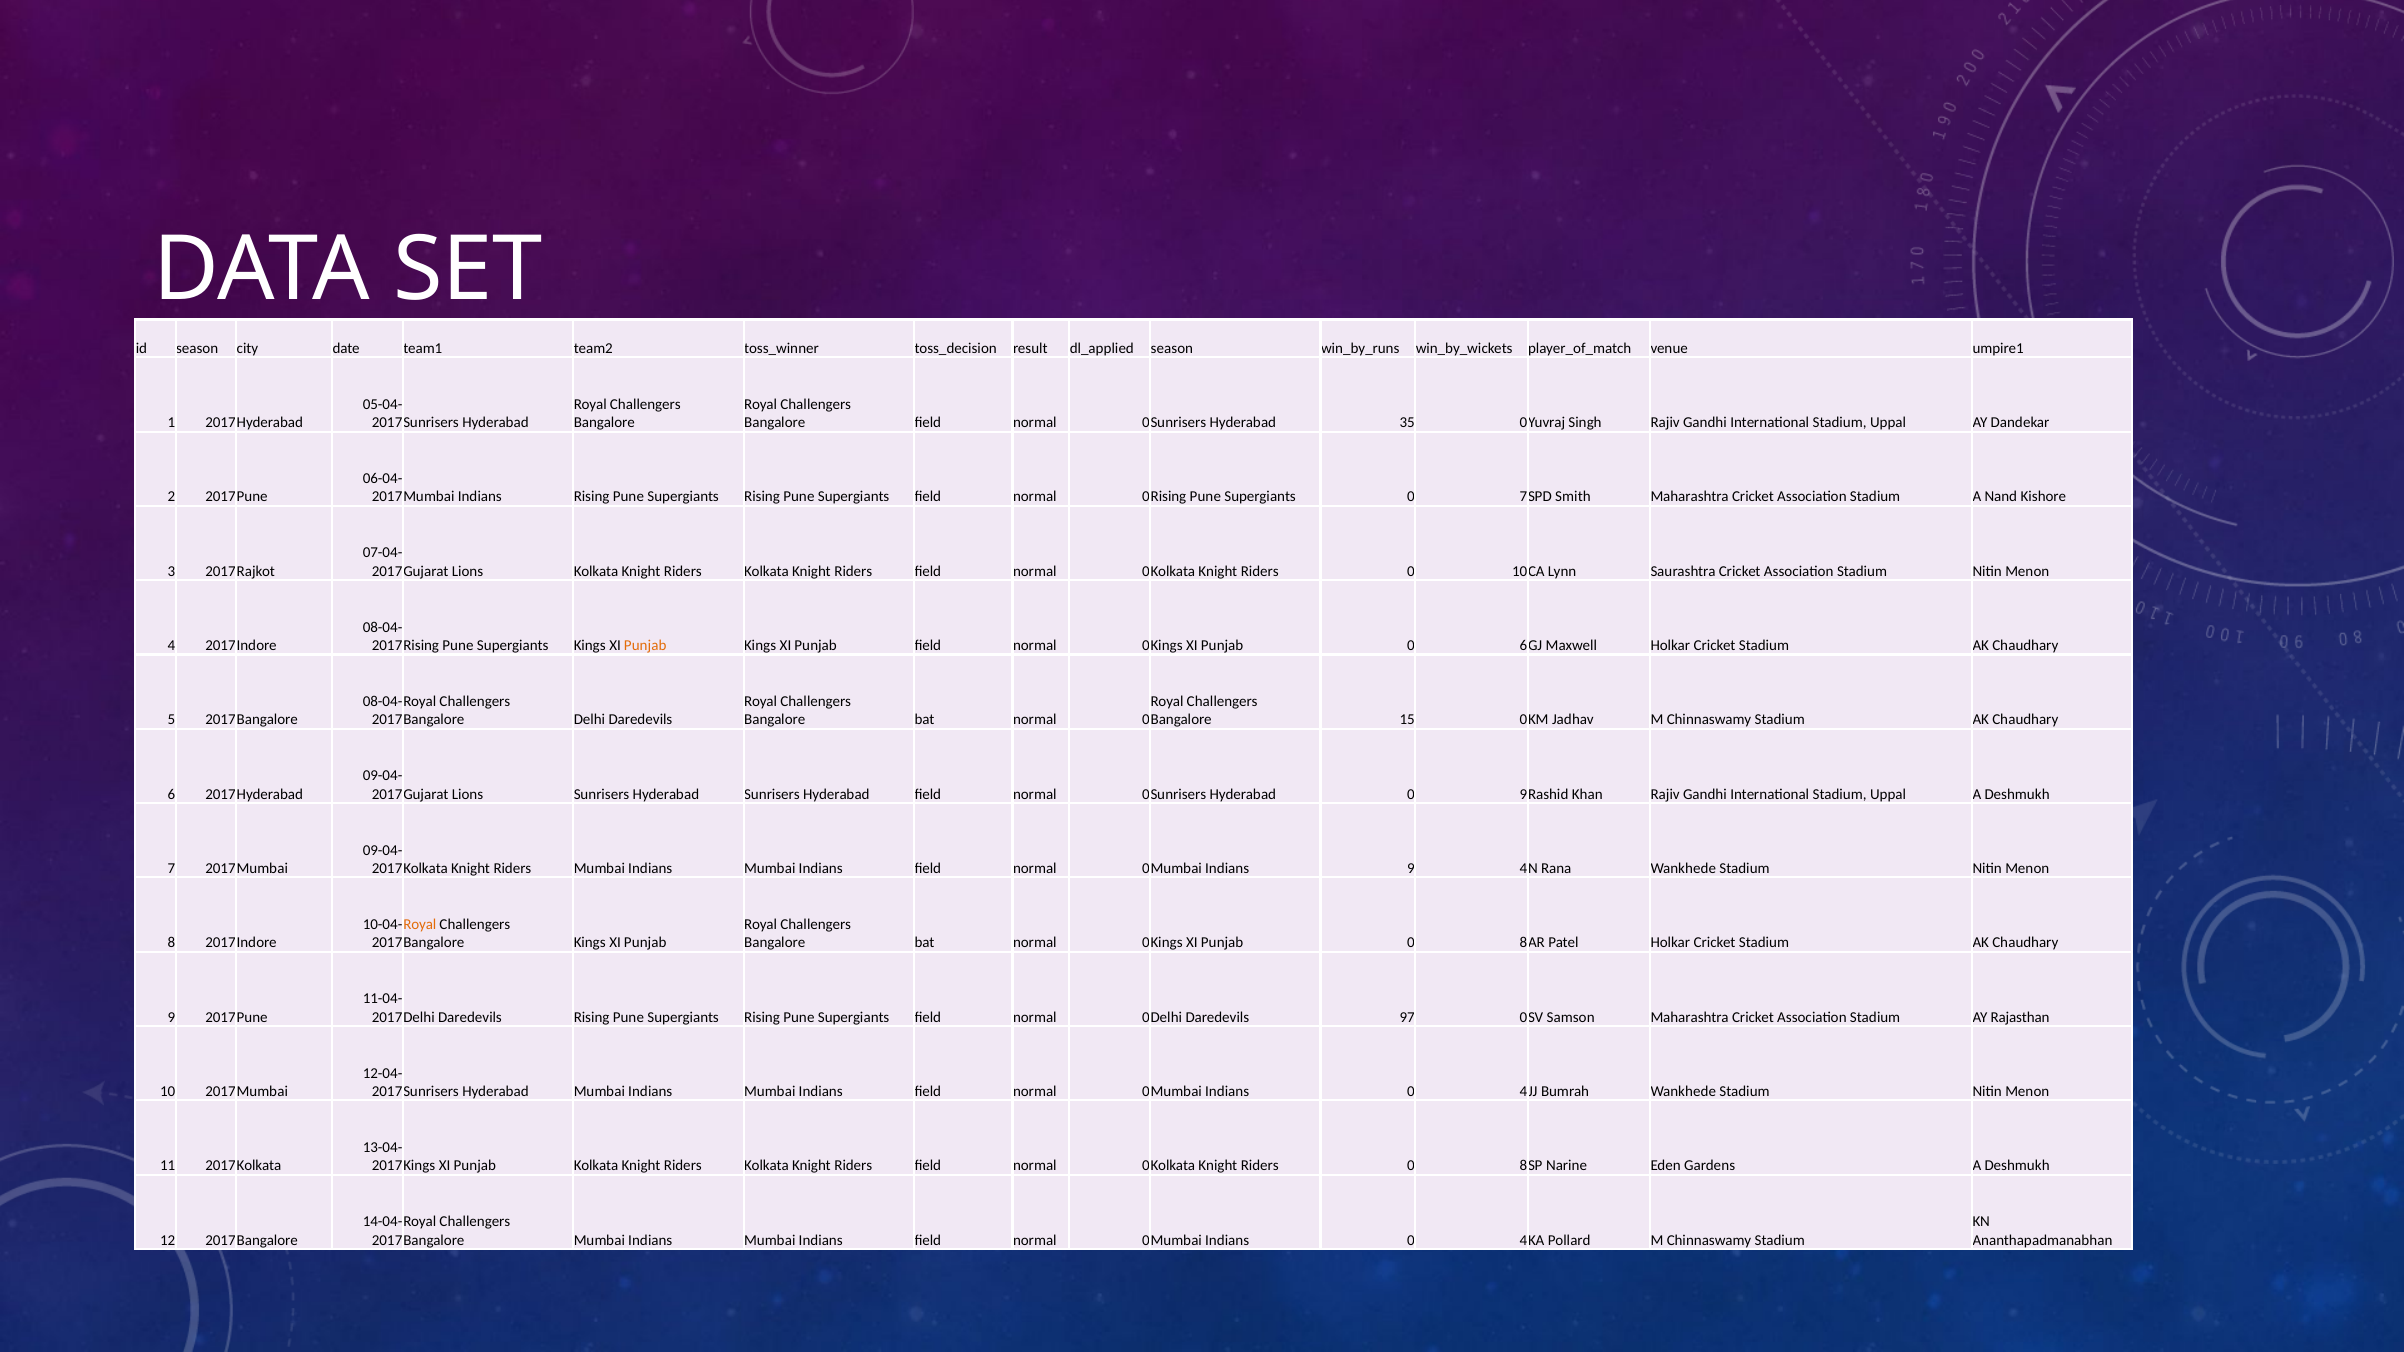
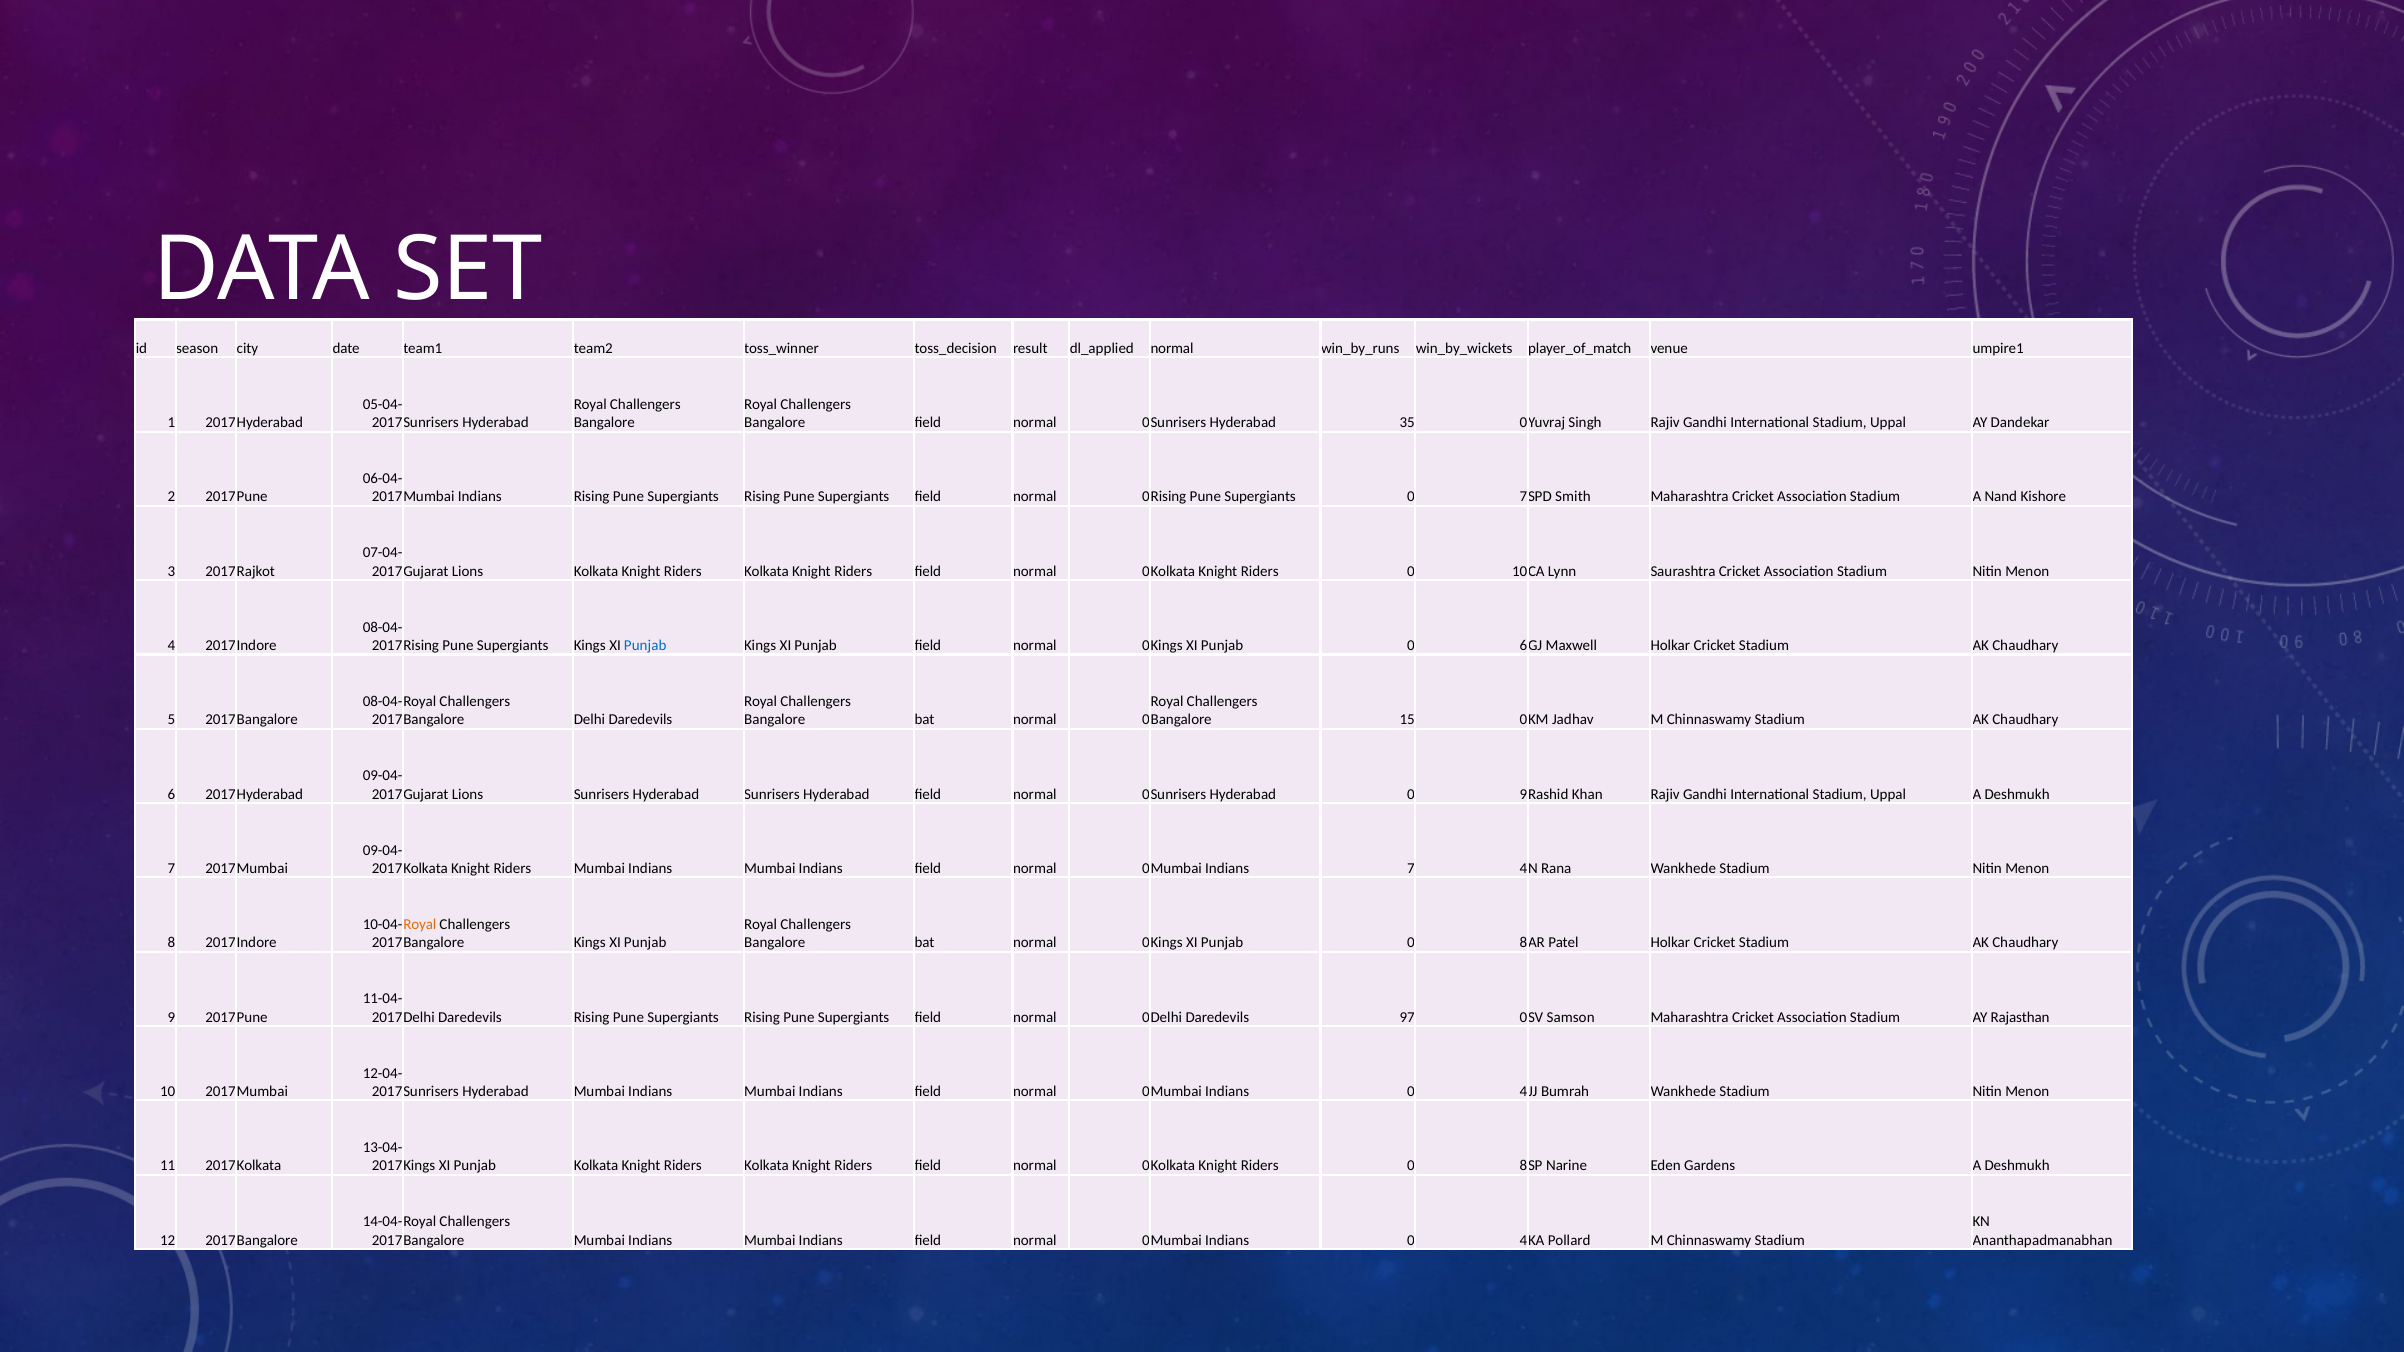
season at (1172, 348): season -> normal
Punjab at (645, 646) colour: orange -> blue
Indians 9: 9 -> 7
